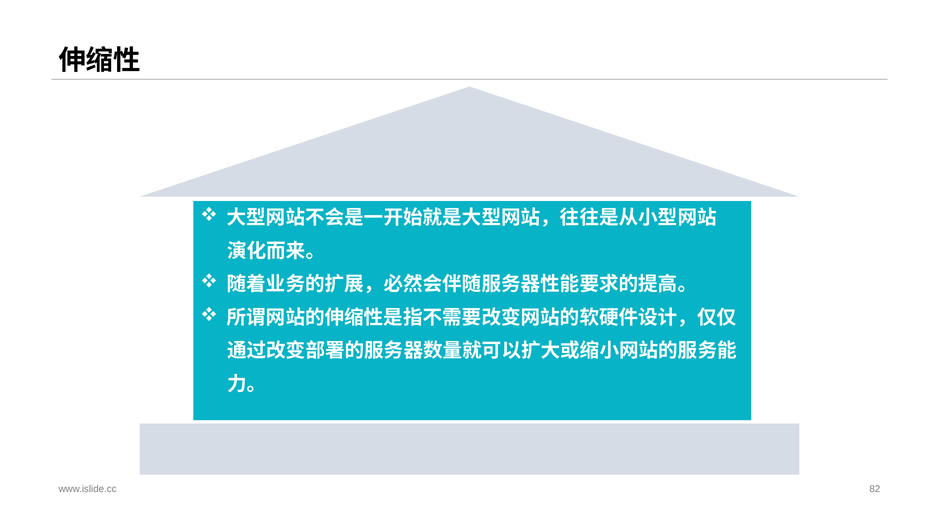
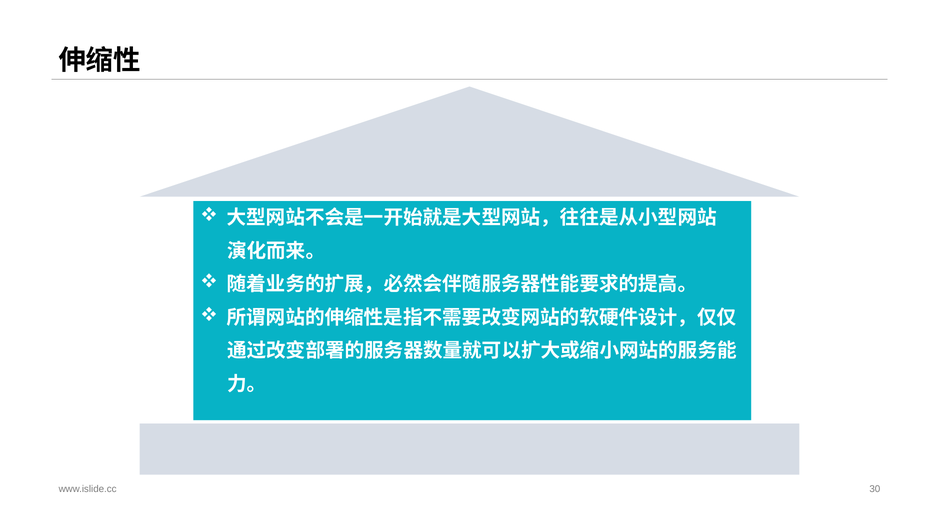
82: 82 -> 30
